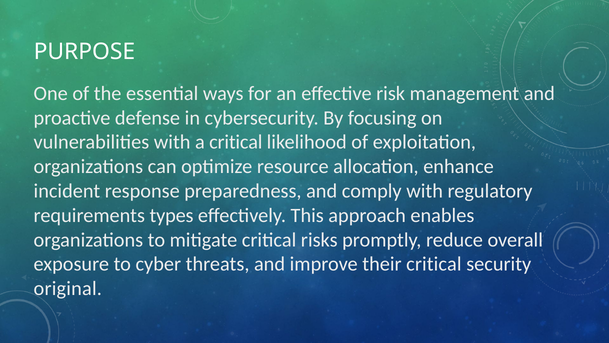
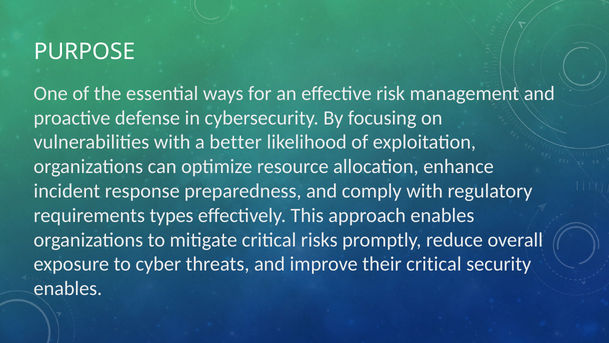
a critical: critical -> better
original at (68, 288): original -> enables
